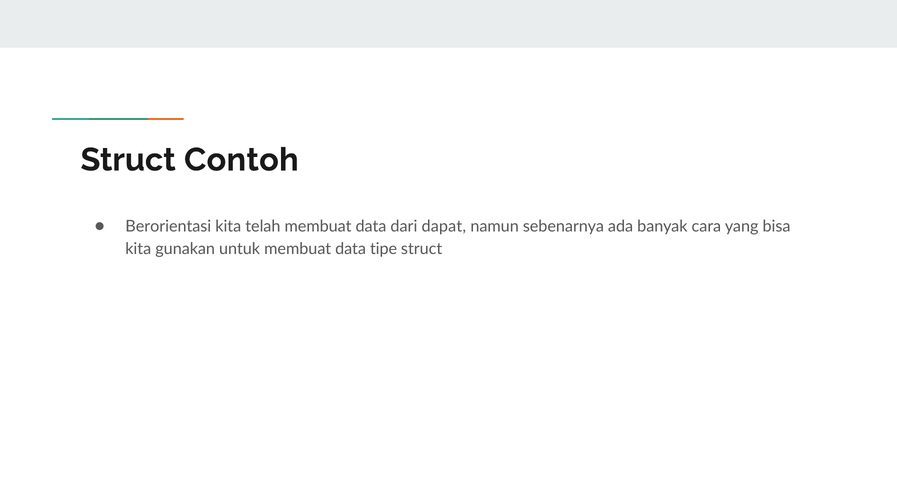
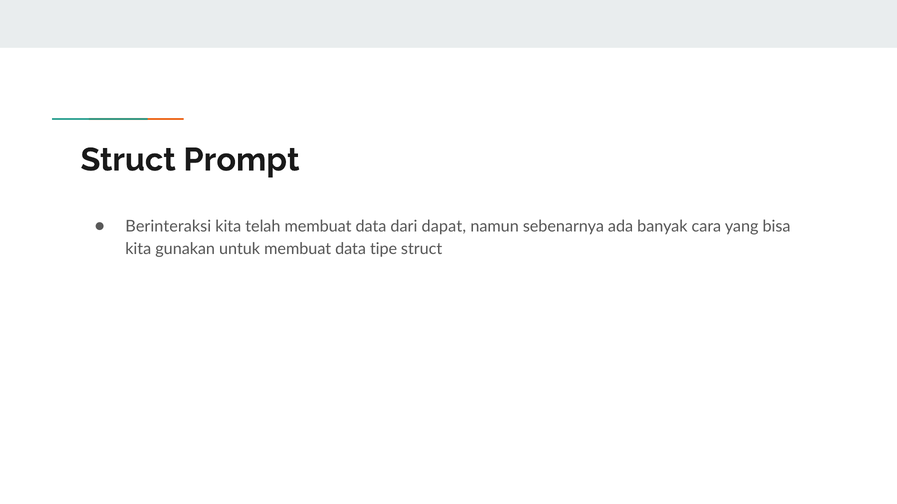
Contoh: Contoh -> Prompt
Berorientasi: Berorientasi -> Berinteraksi
